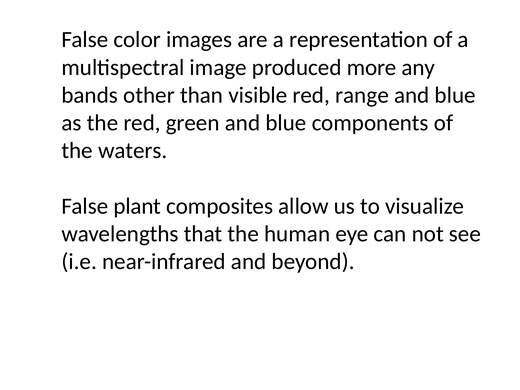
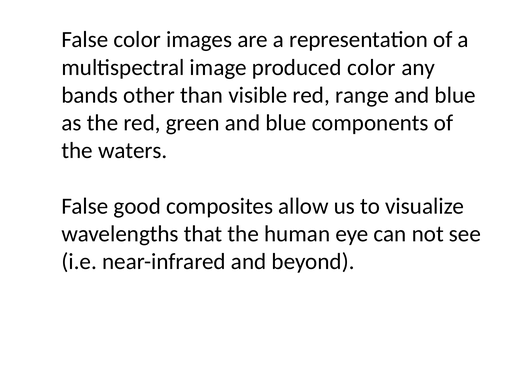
produced more: more -> color
plant: plant -> good
